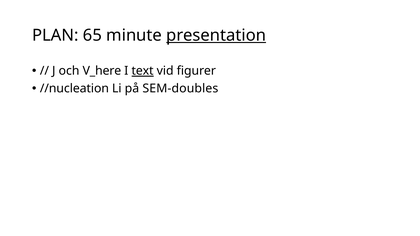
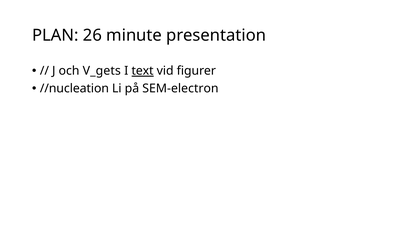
65: 65 -> 26
presentation underline: present -> none
V_here: V_here -> V_gets
SEM-doubles: SEM-doubles -> SEM-electron
